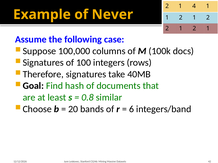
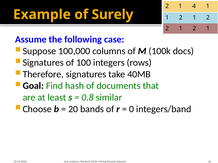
Never: Never -> Surely
6: 6 -> 0
